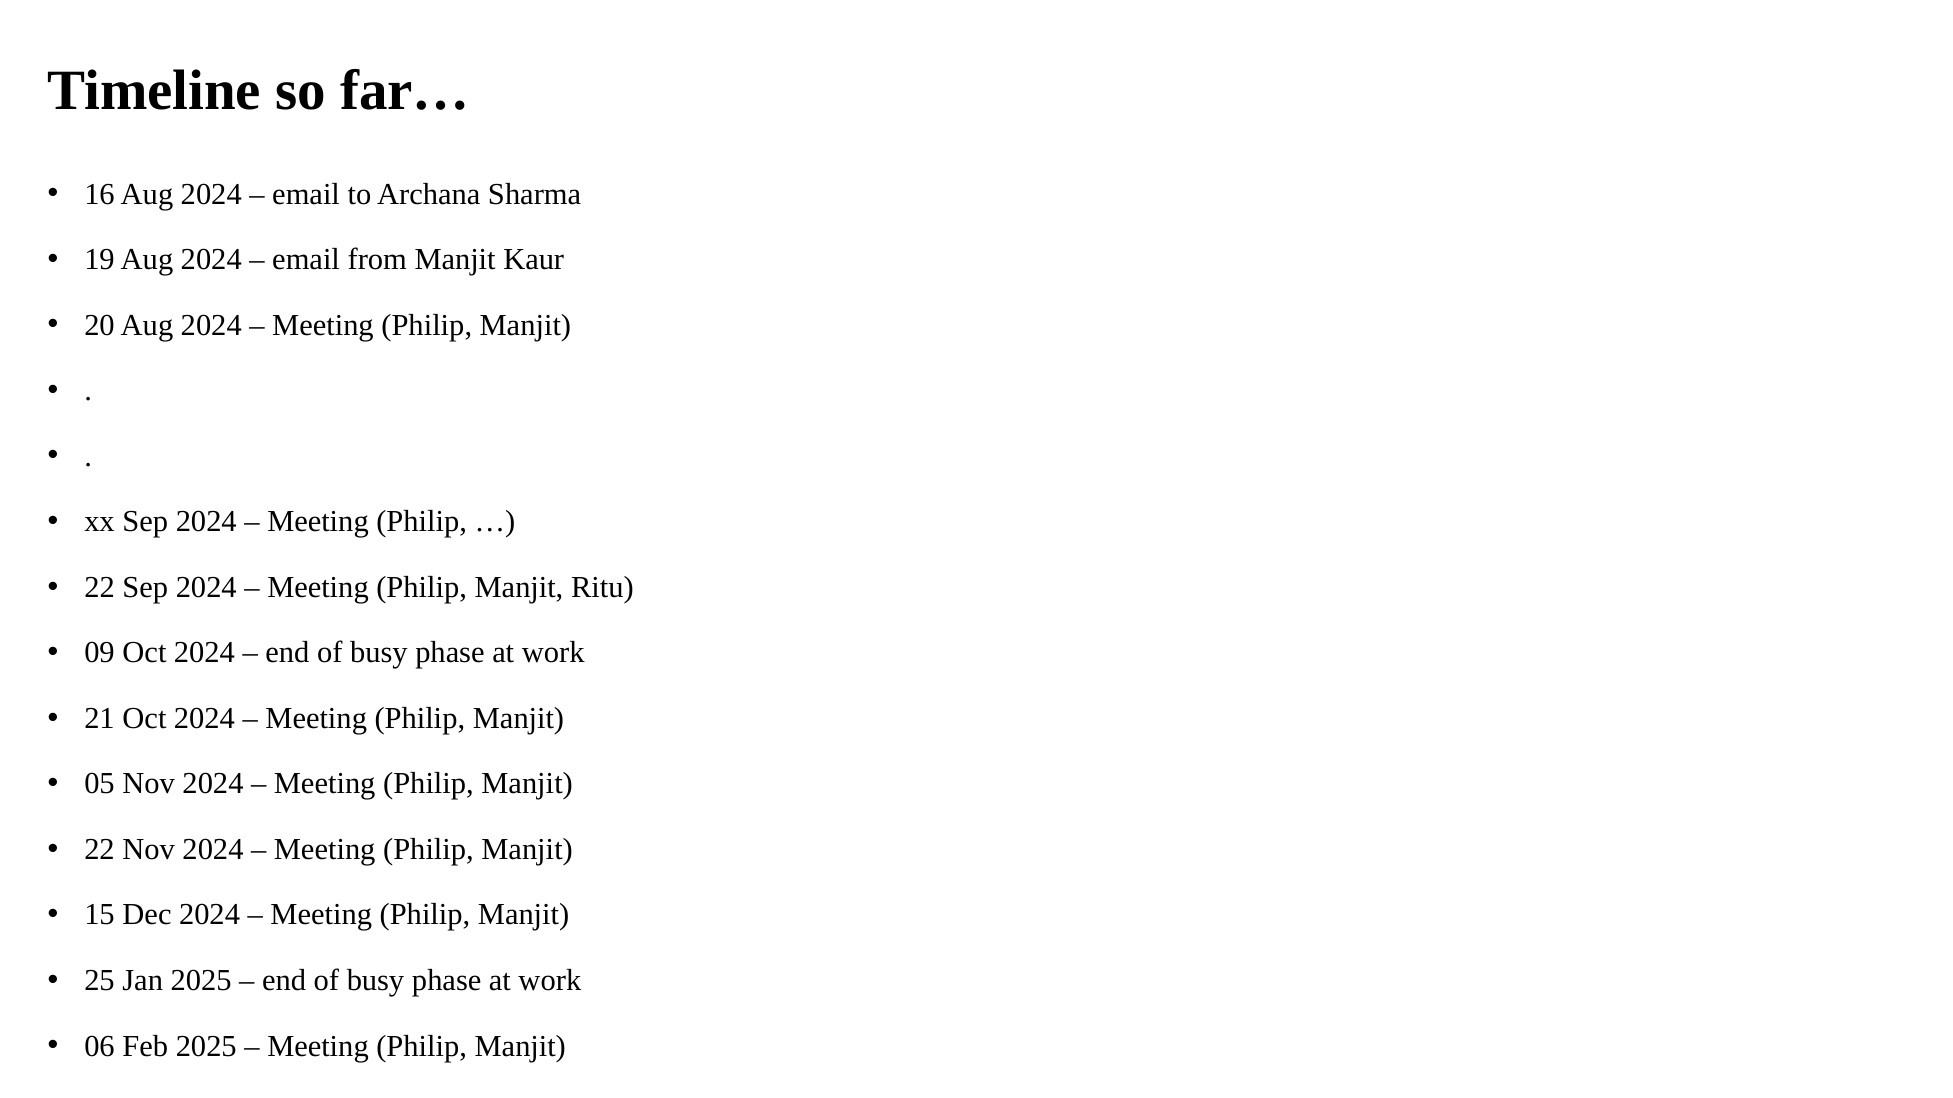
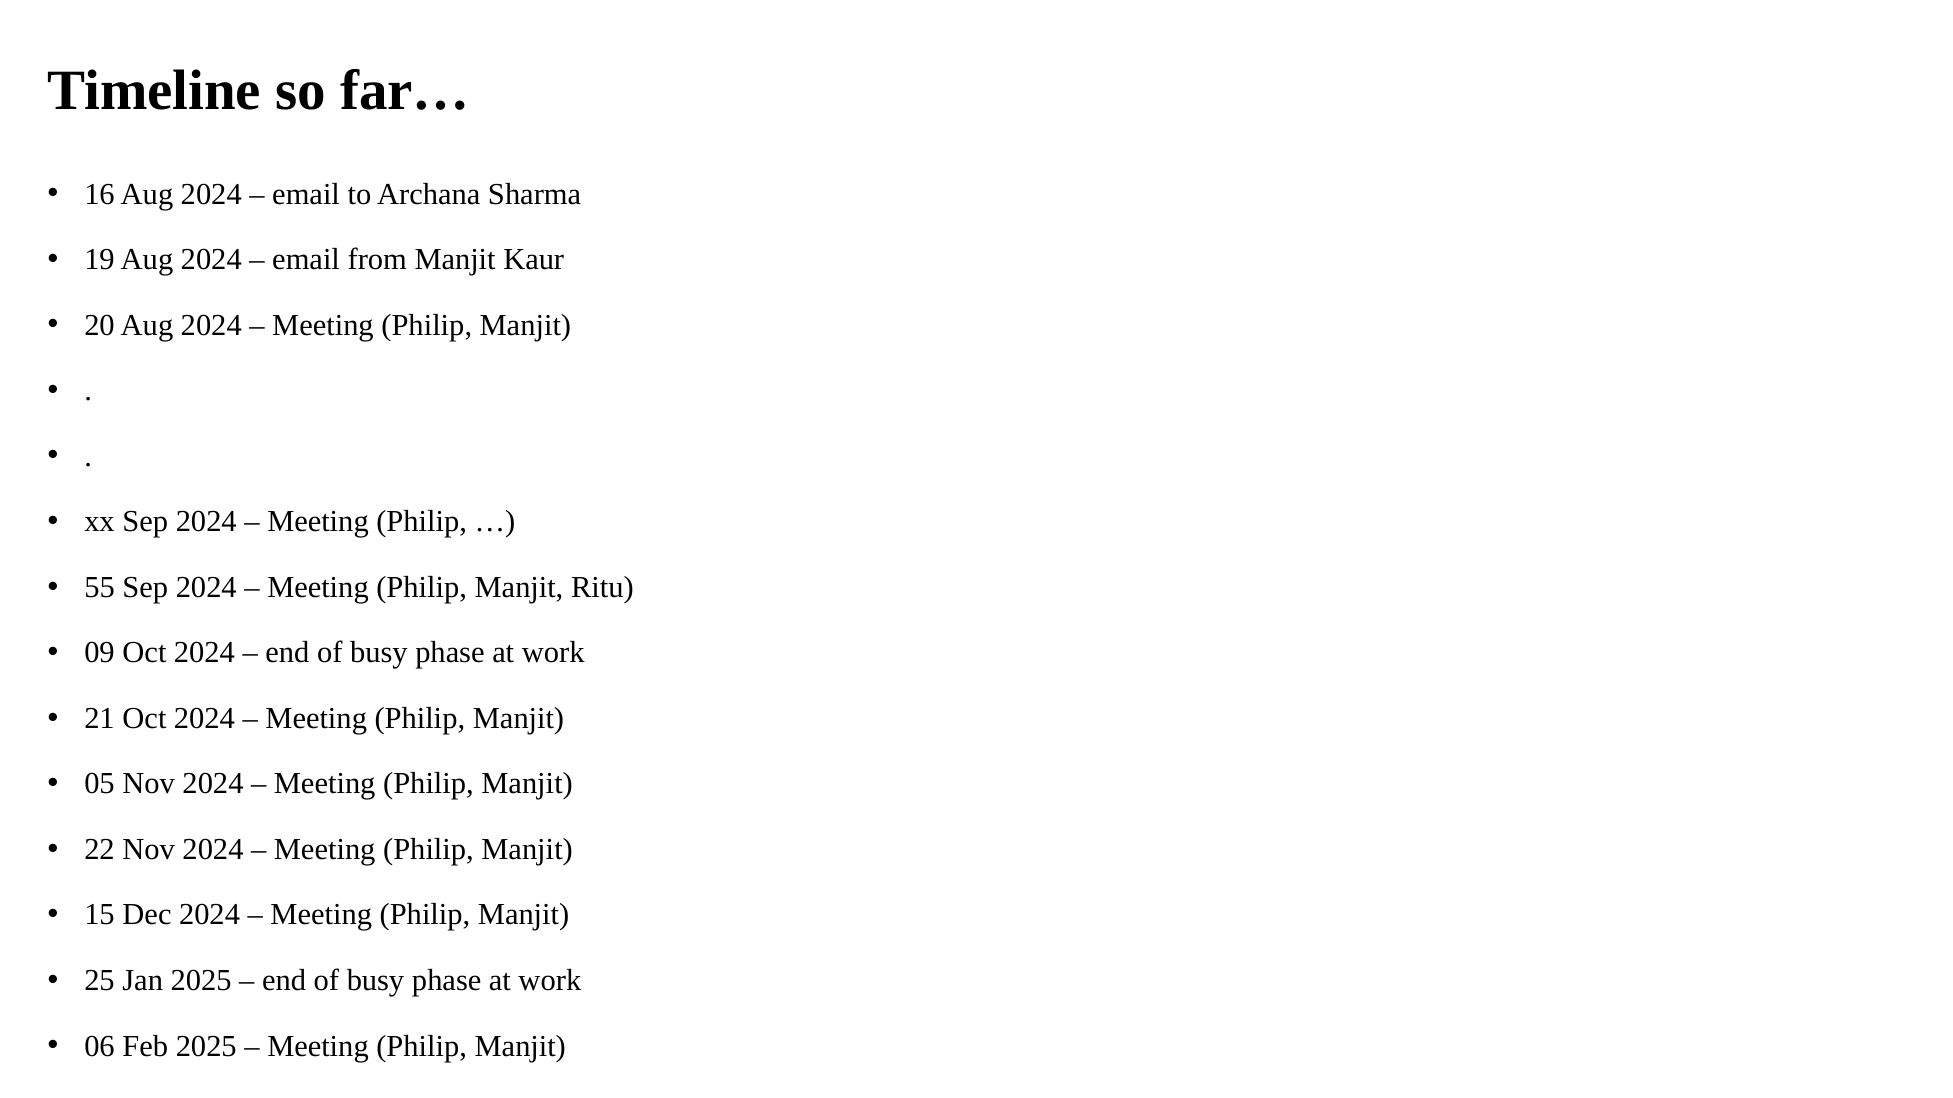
22 at (100, 588): 22 -> 55
